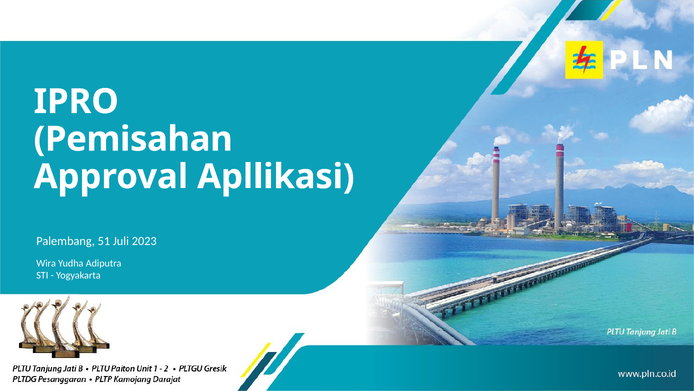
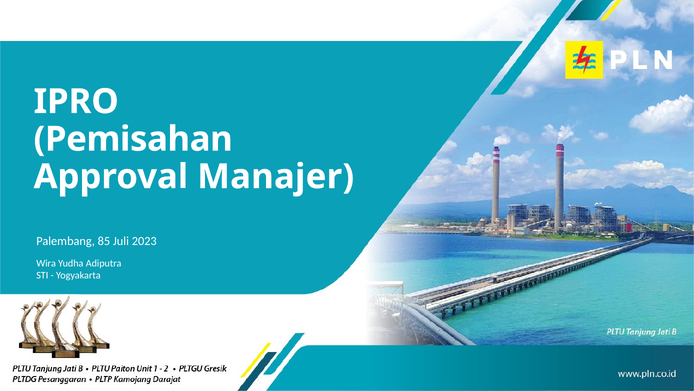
Apllikasi: Apllikasi -> Manajer
51: 51 -> 85
